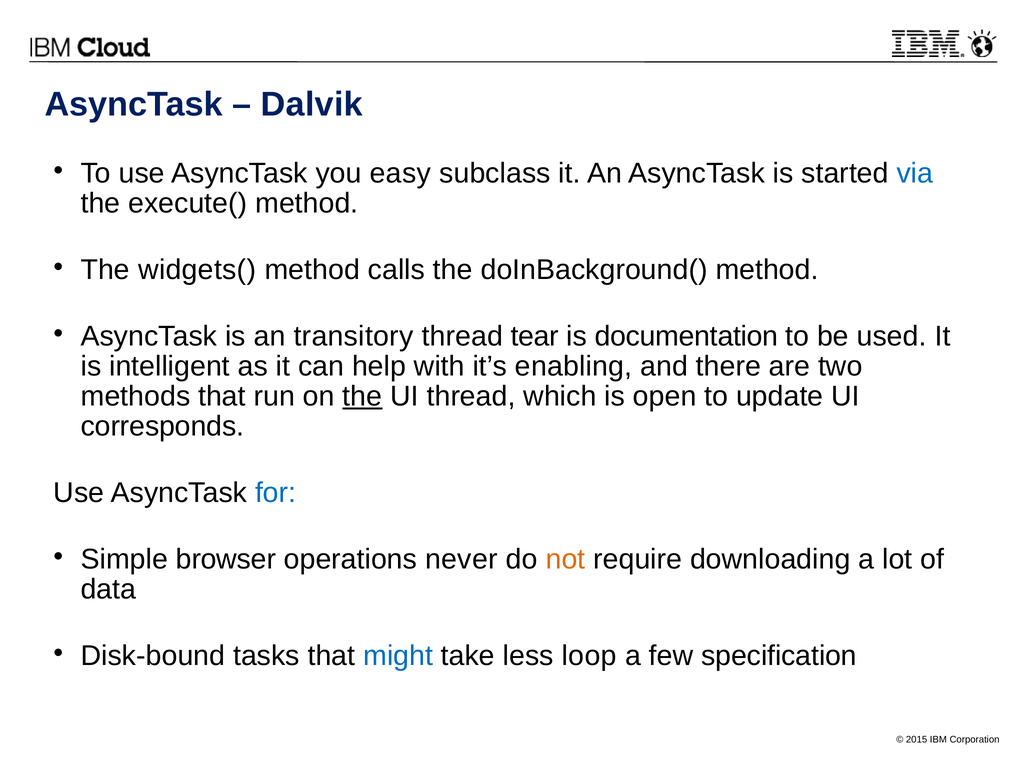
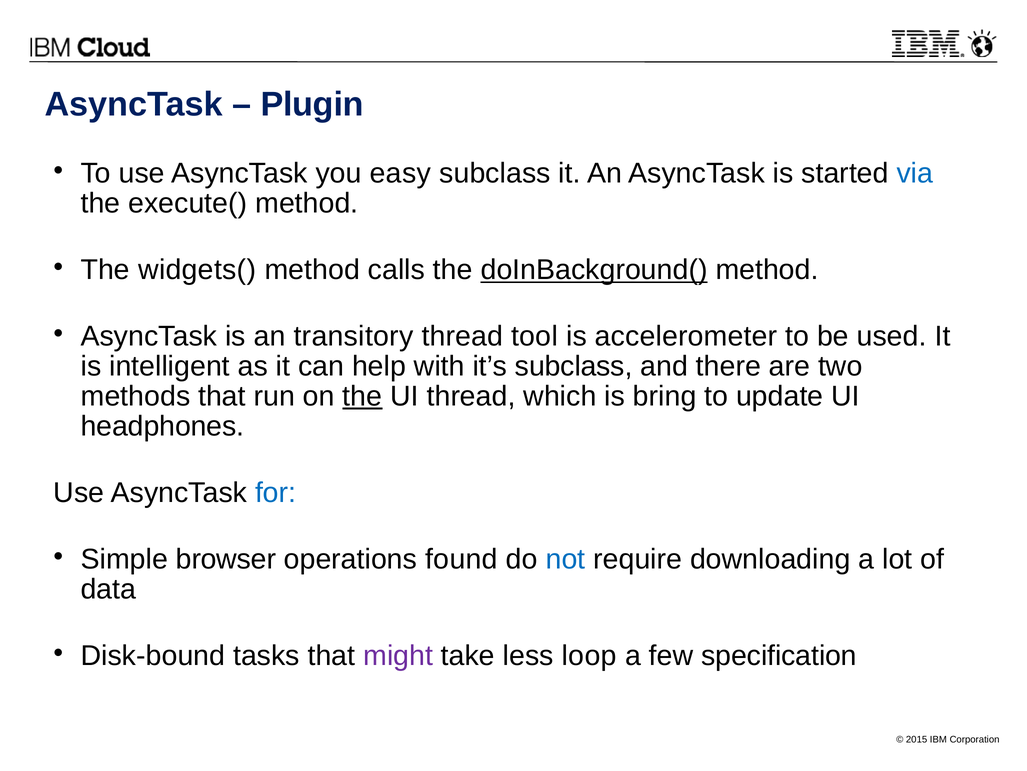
Dalvik: Dalvik -> Plugin
doInBackground( underline: none -> present
tear: tear -> tool
documentation: documentation -> accelerometer
it’s enabling: enabling -> subclass
open: open -> bring
corresponds: corresponds -> headphones
never: never -> found
not colour: orange -> blue
might colour: blue -> purple
